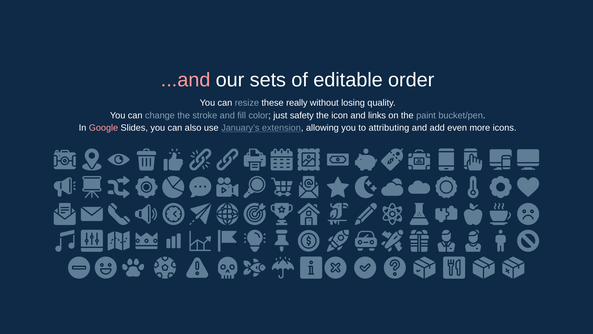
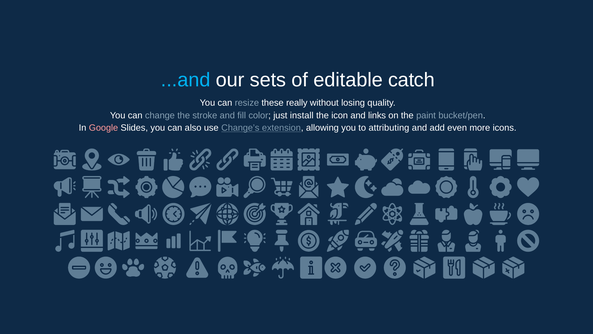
...and colour: pink -> light blue
order: order -> catch
safety: safety -> install
January’s: January’s -> Change’s
